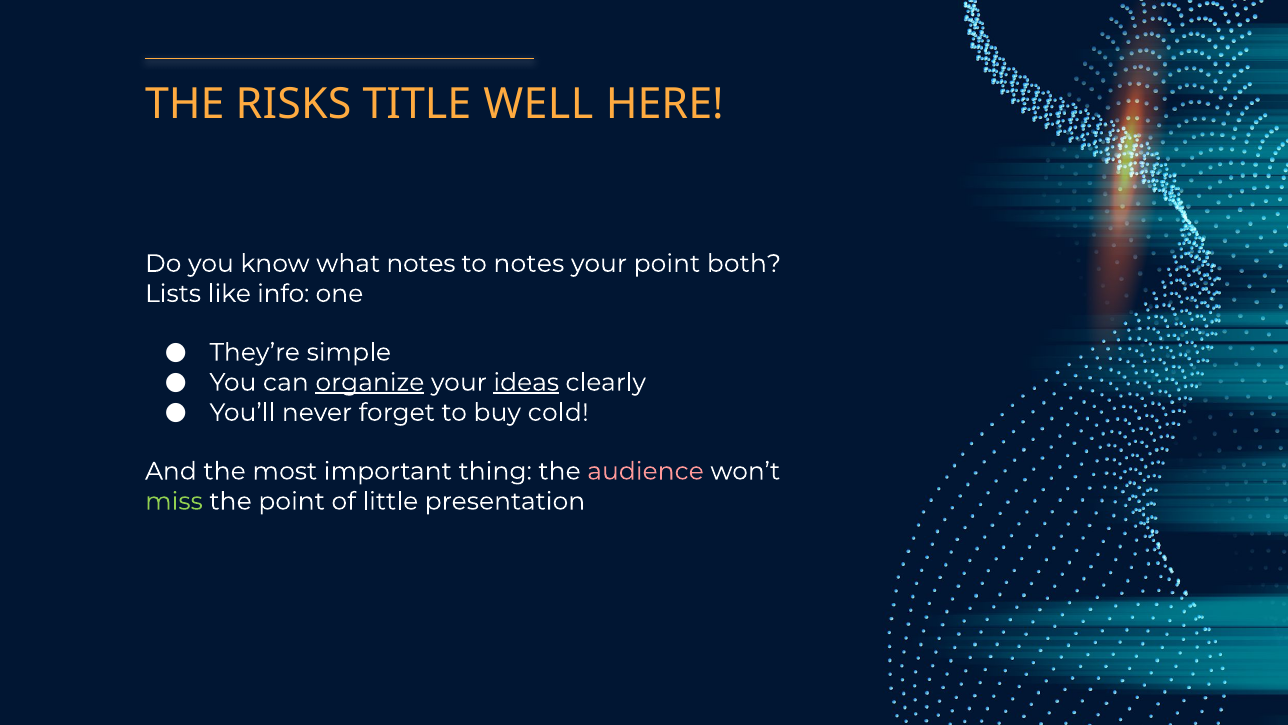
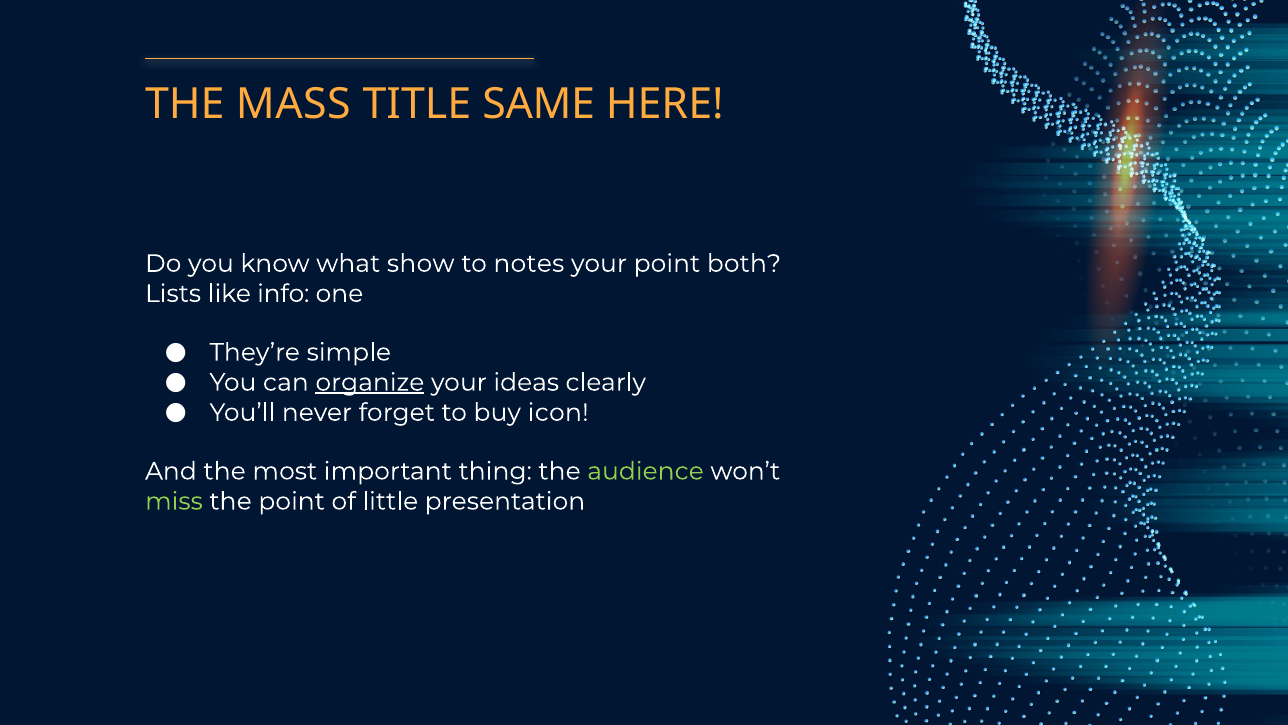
RISKS: RISKS -> MASS
WELL: WELL -> SAME
what notes: notes -> show
ideas underline: present -> none
cold: cold -> icon
audience colour: pink -> light green
